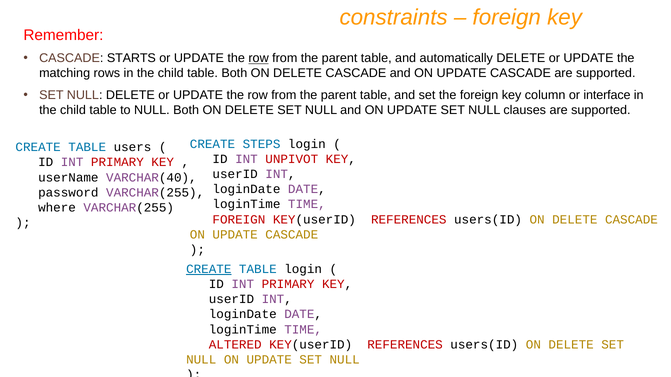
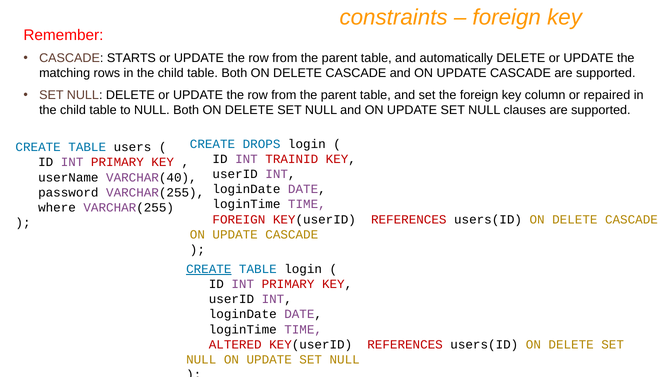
row at (259, 58) underline: present -> none
interface: interface -> repaired
STEPS: STEPS -> DROPS
UNPIVOT: UNPIVOT -> TRAINID
